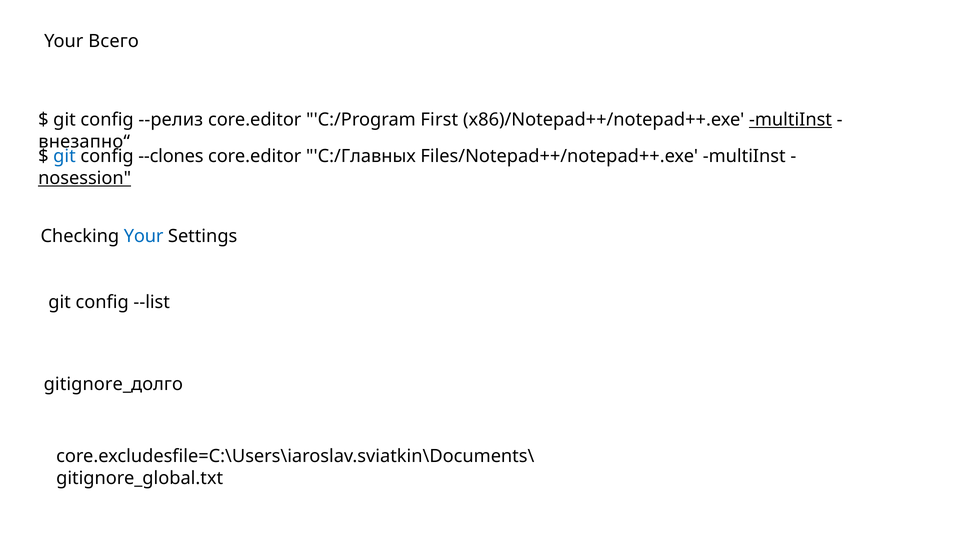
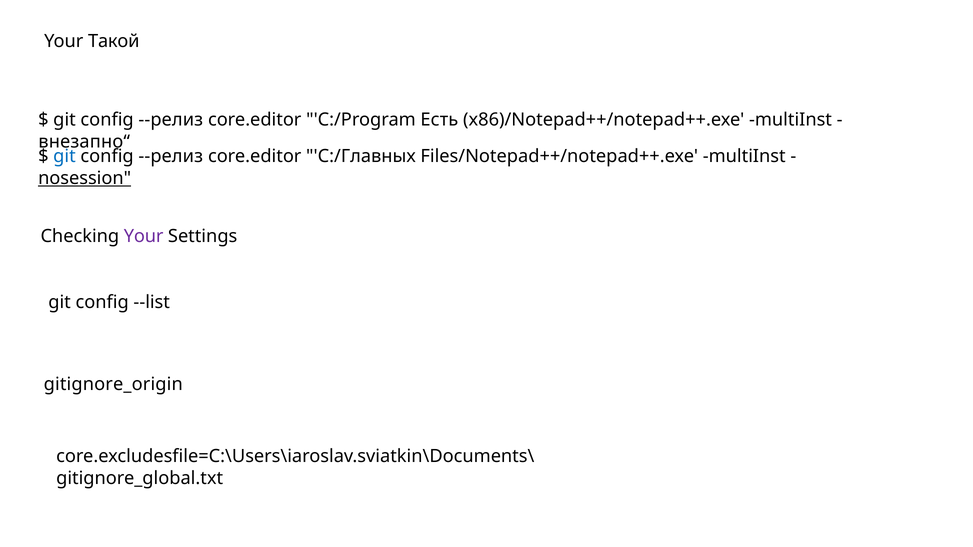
Всего: Всего -> Такой
First: First -> Есть
multiInst at (791, 120) underline: present -> none
--clones at (171, 157): --clones -> --релиз
Your at (144, 236) colour: blue -> purple
gitignore_долго: gitignore_долго -> gitignore_origin
